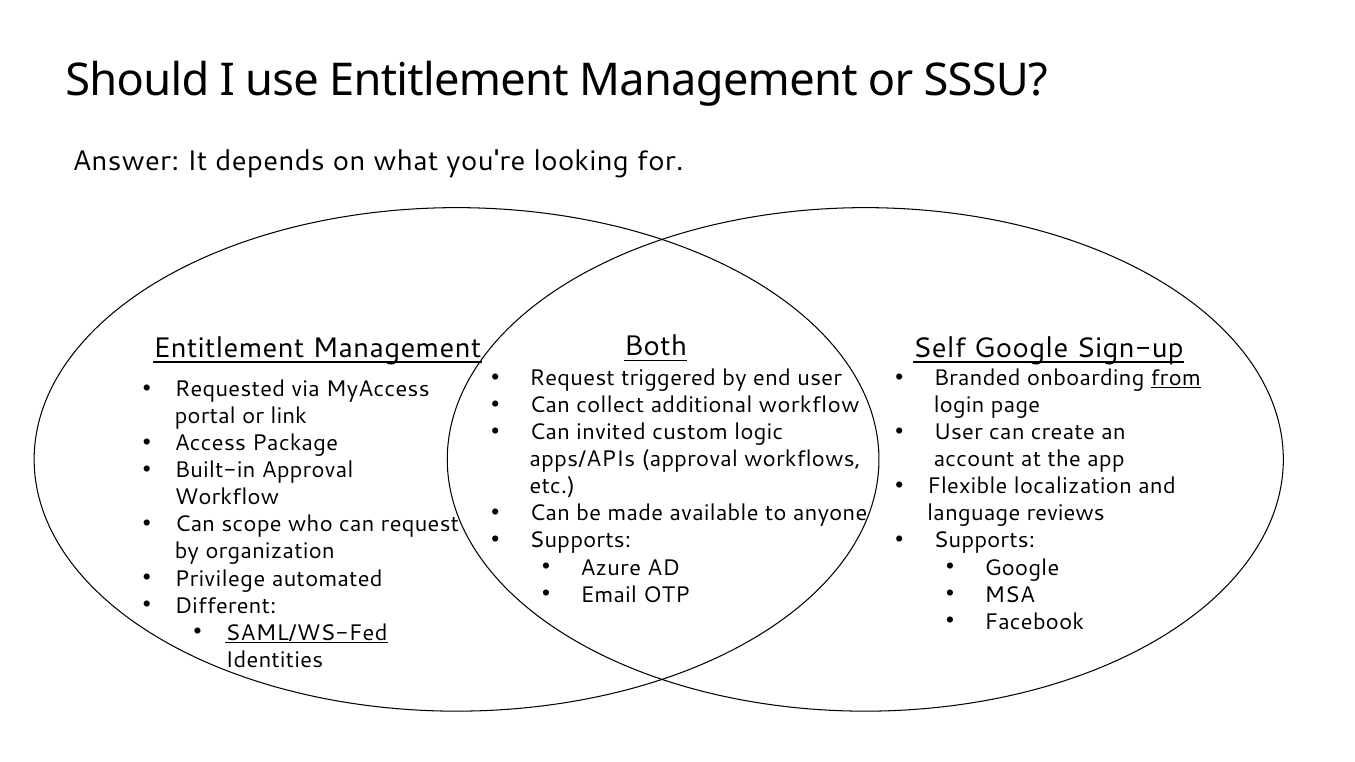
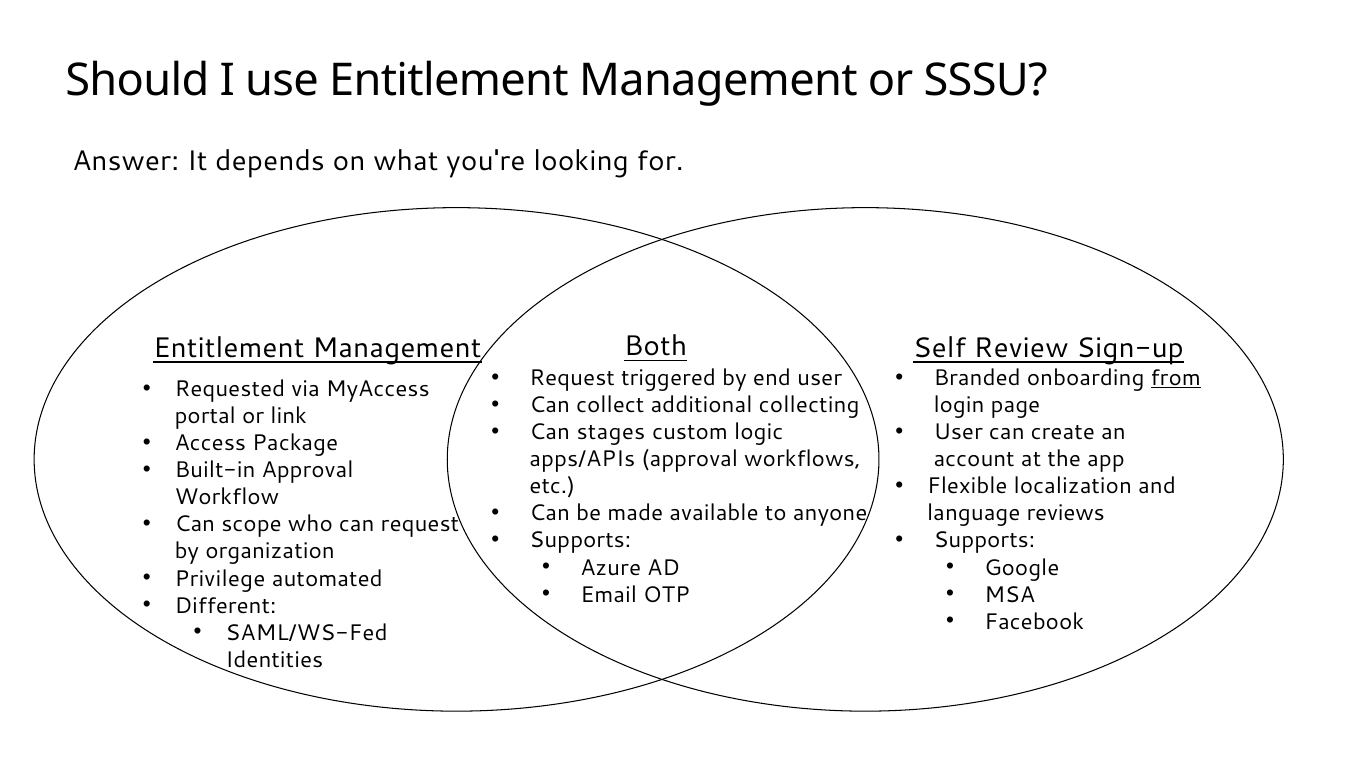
Self Google: Google -> Review
additional workflow: workflow -> collecting
invited: invited -> stages
SAML/WS-Fed underline: present -> none
